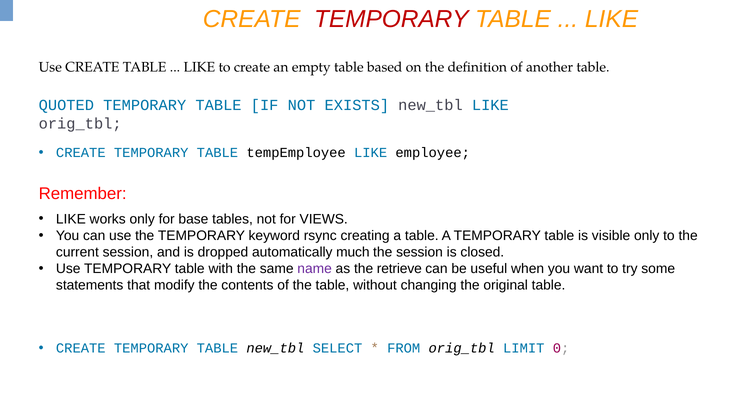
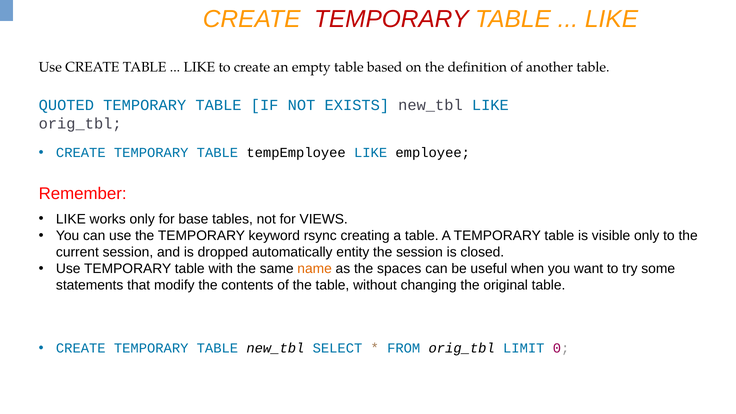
much: much -> entity
name colour: purple -> orange
retrieve: retrieve -> spaces
